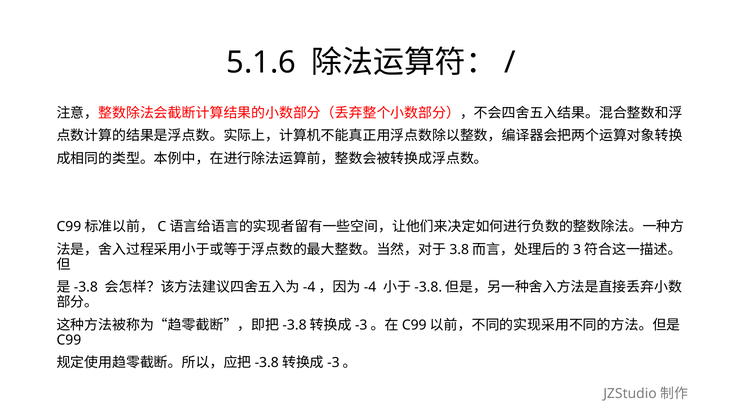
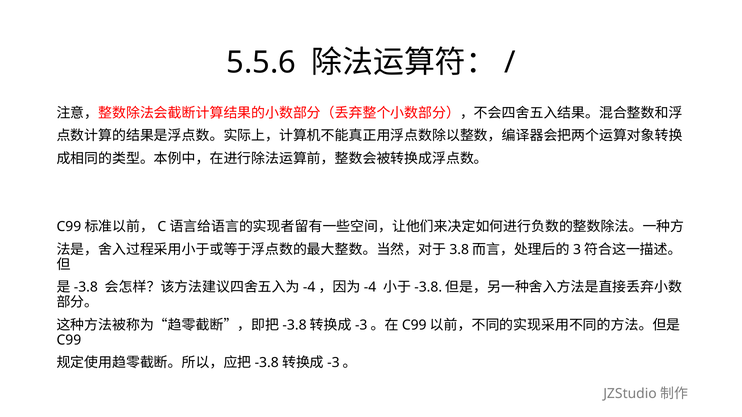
5.1.6: 5.1.6 -> 5.5.6
